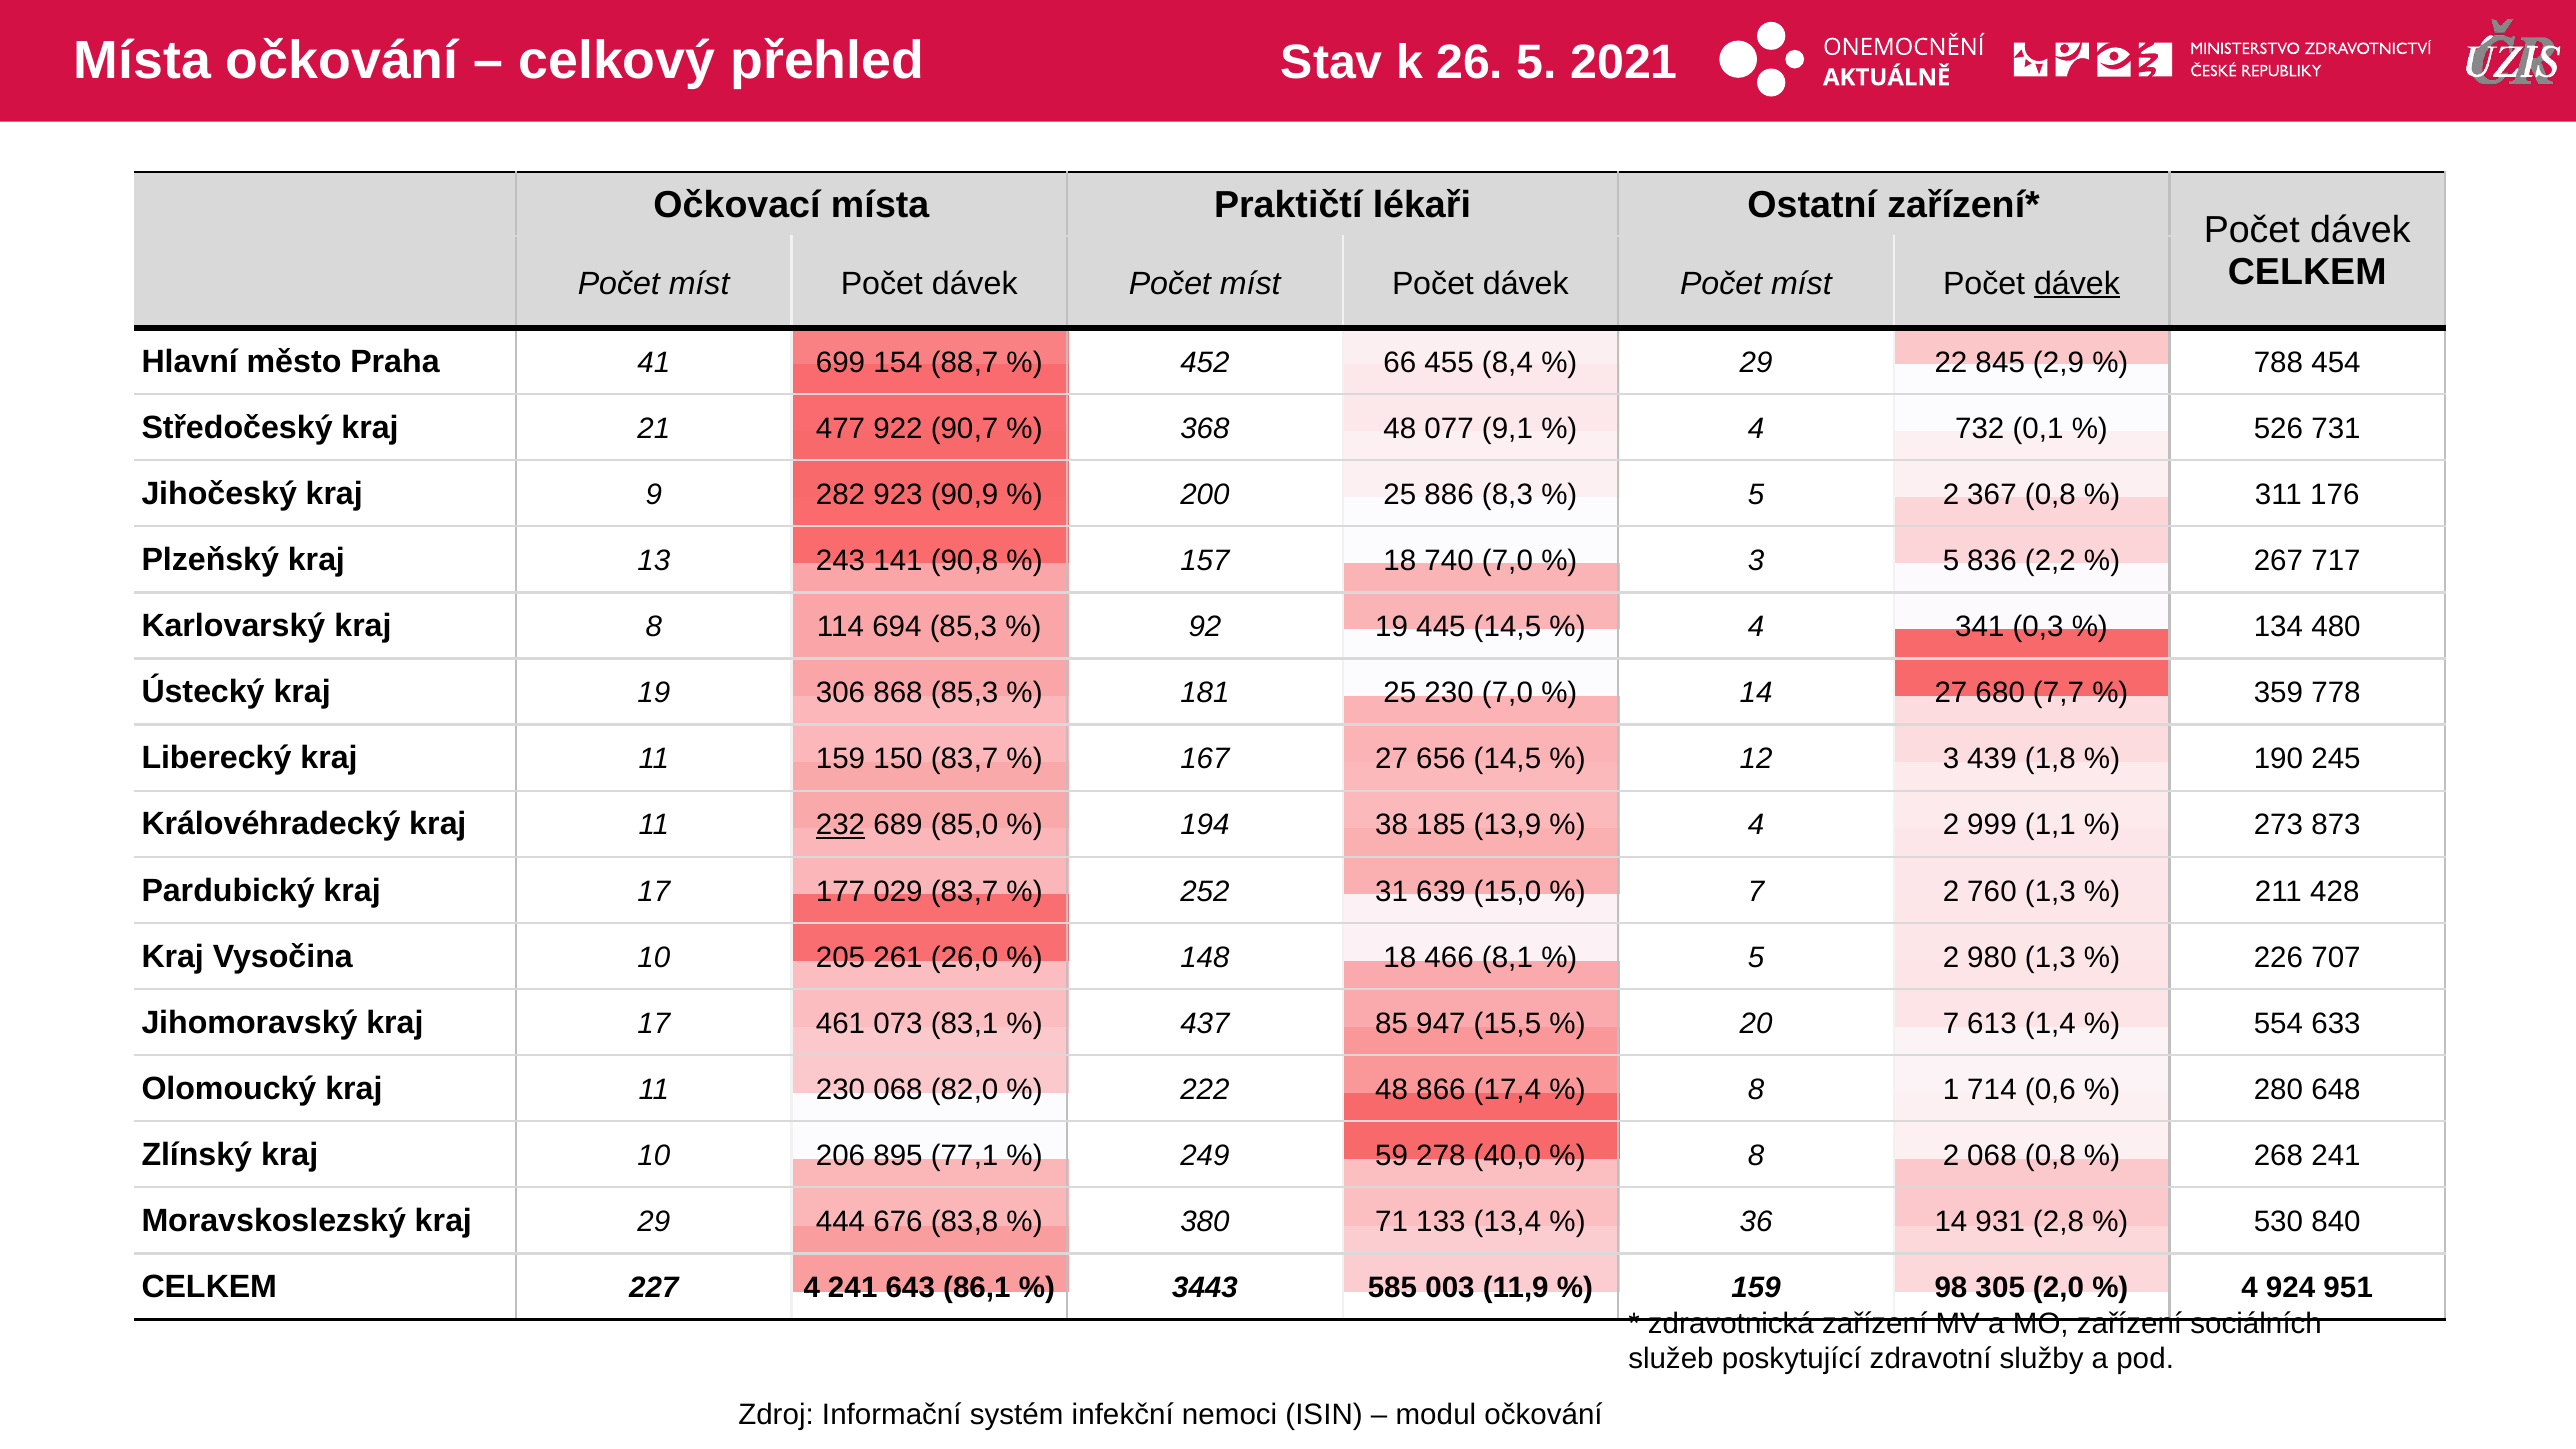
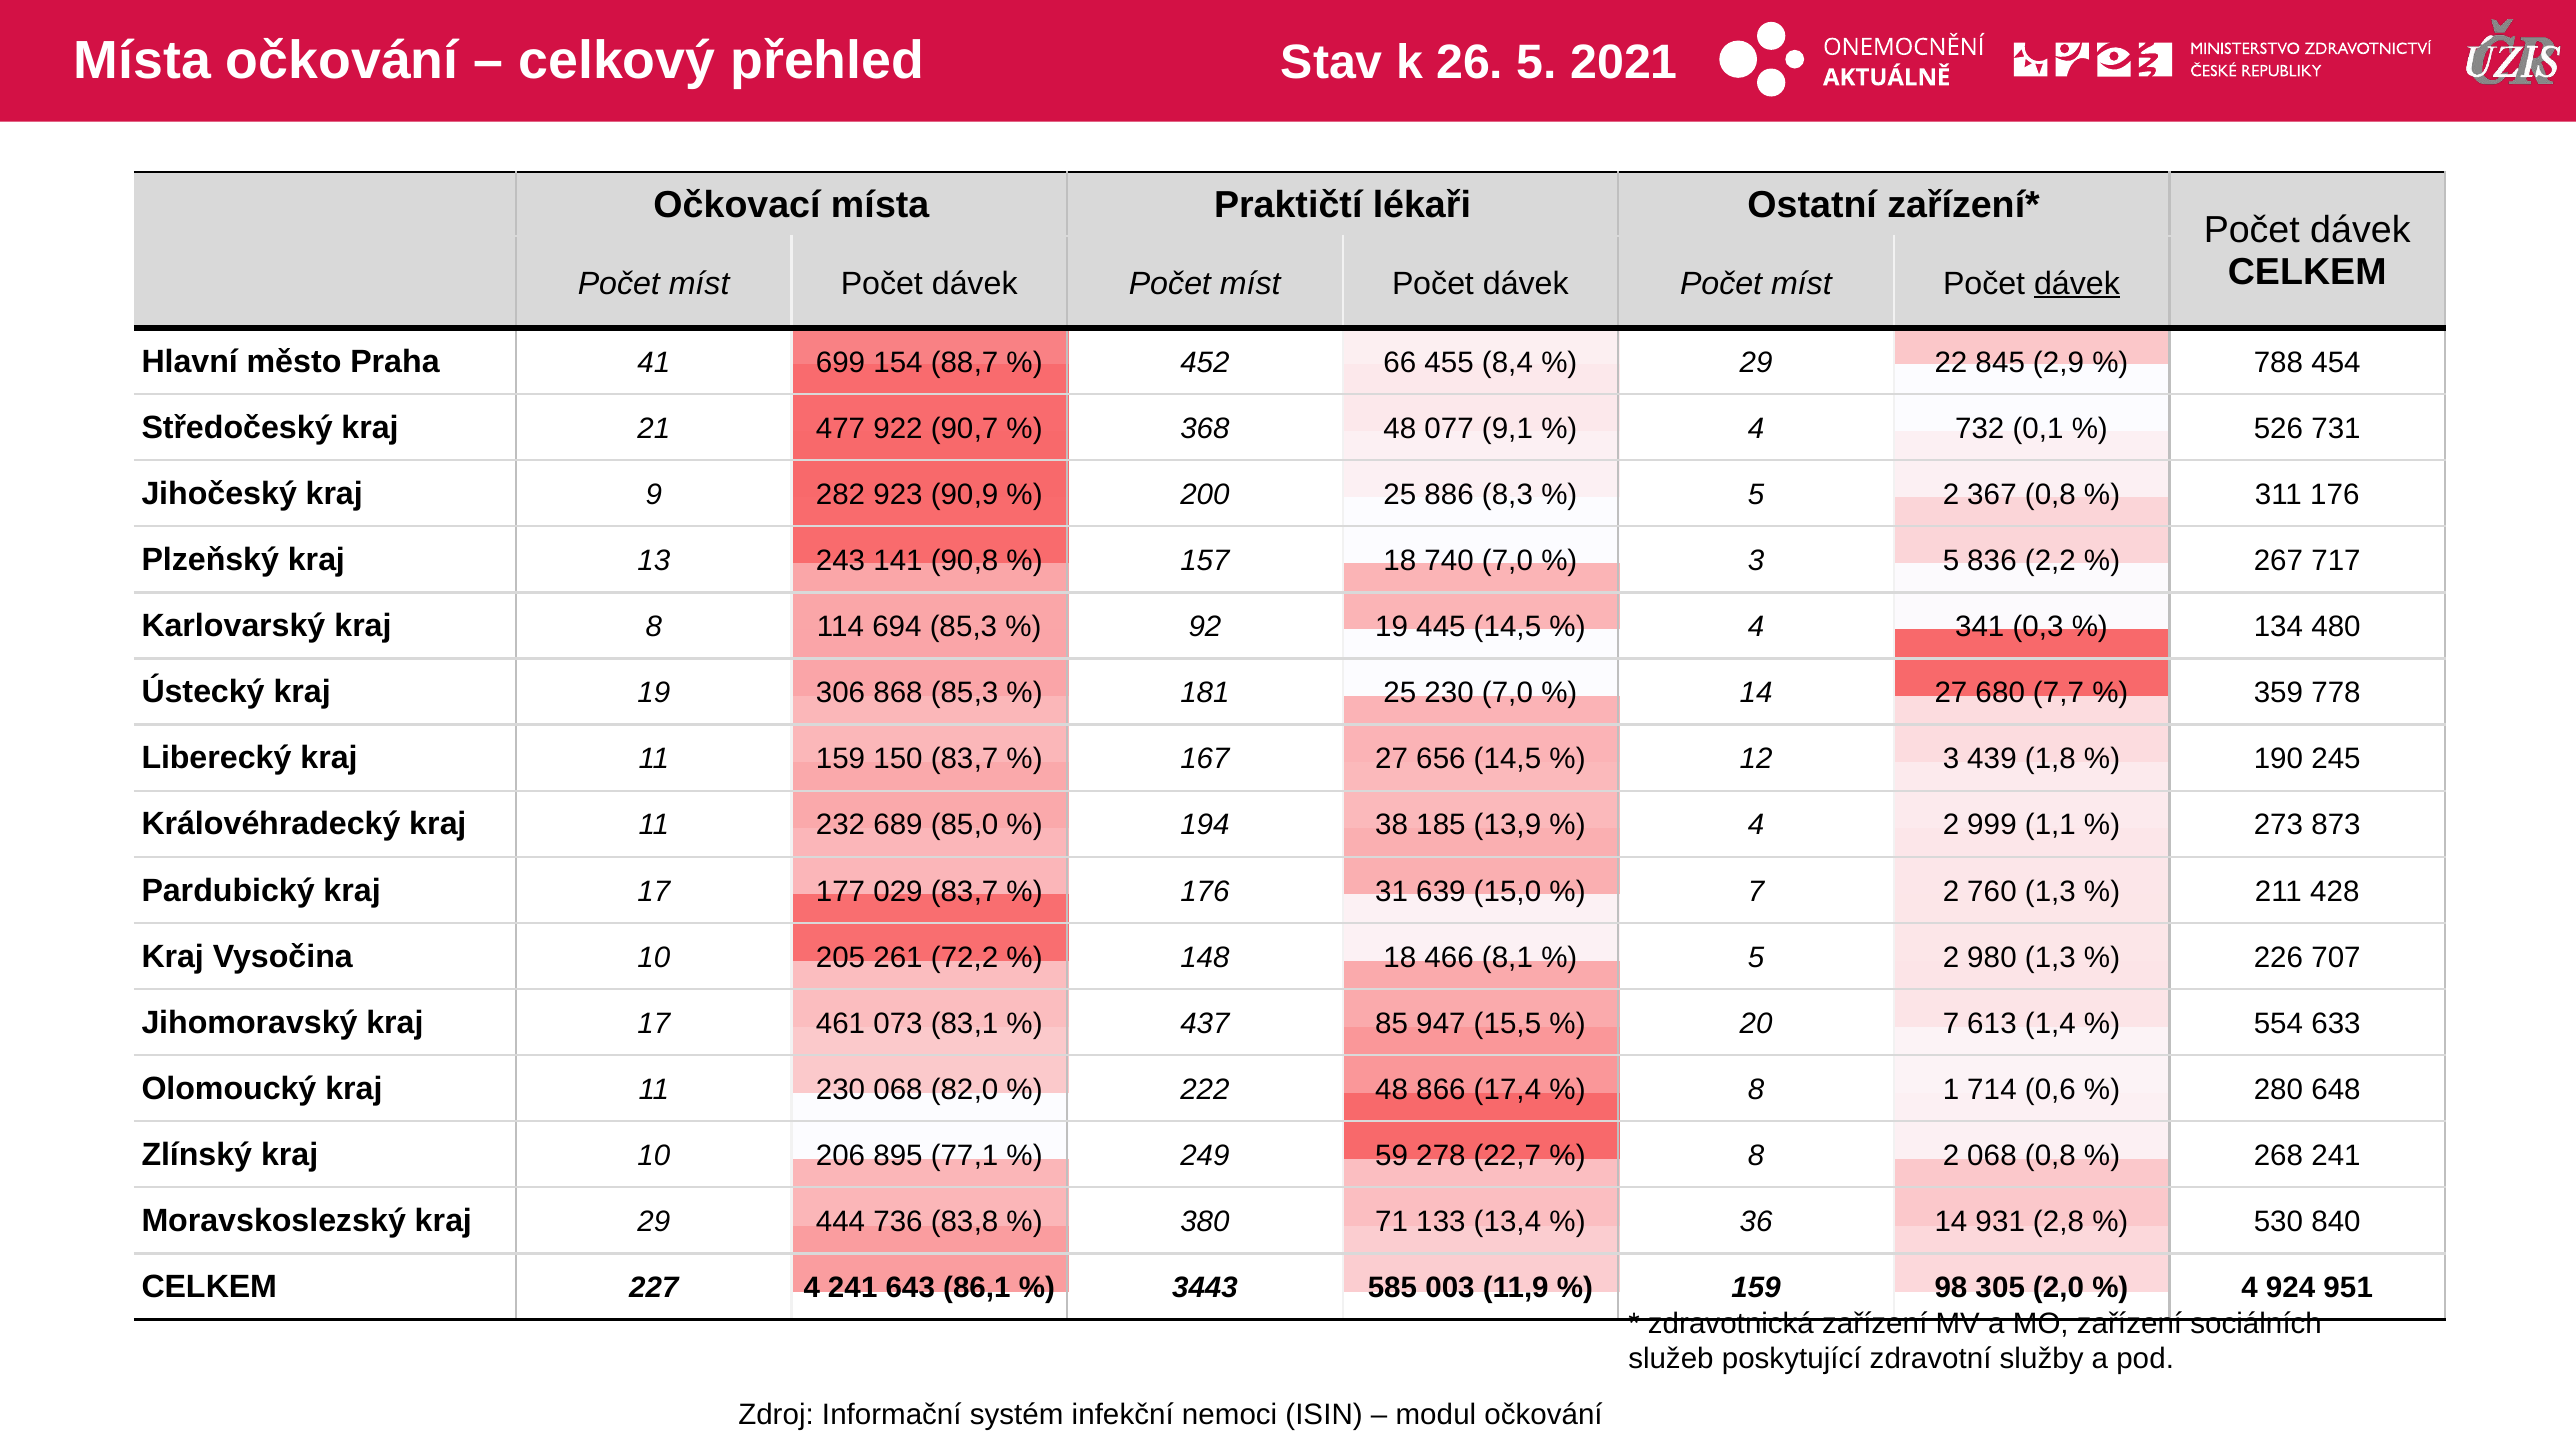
232 underline: present -> none
252 at (1205, 891): 252 -> 176
26,0: 26,0 -> 72,2
40,0: 40,0 -> 22,7
676: 676 -> 736
